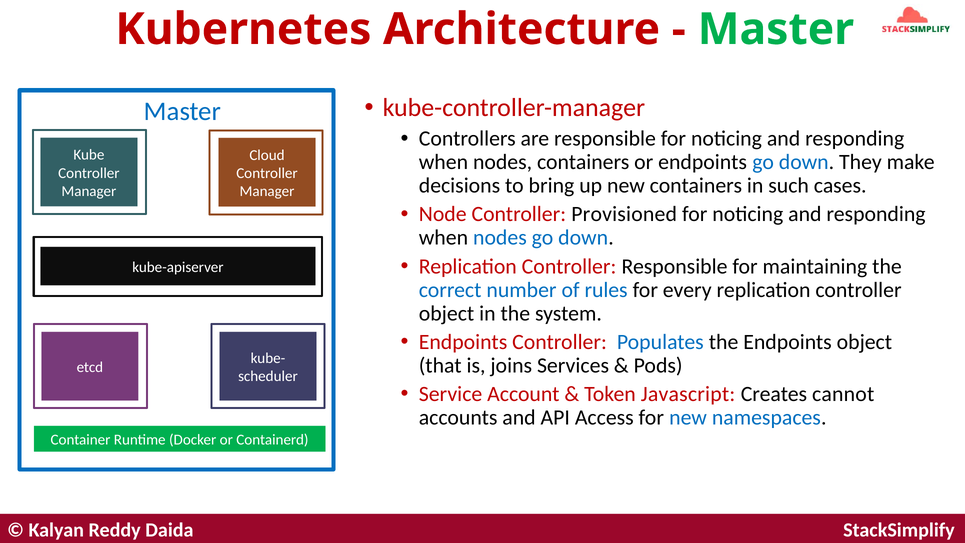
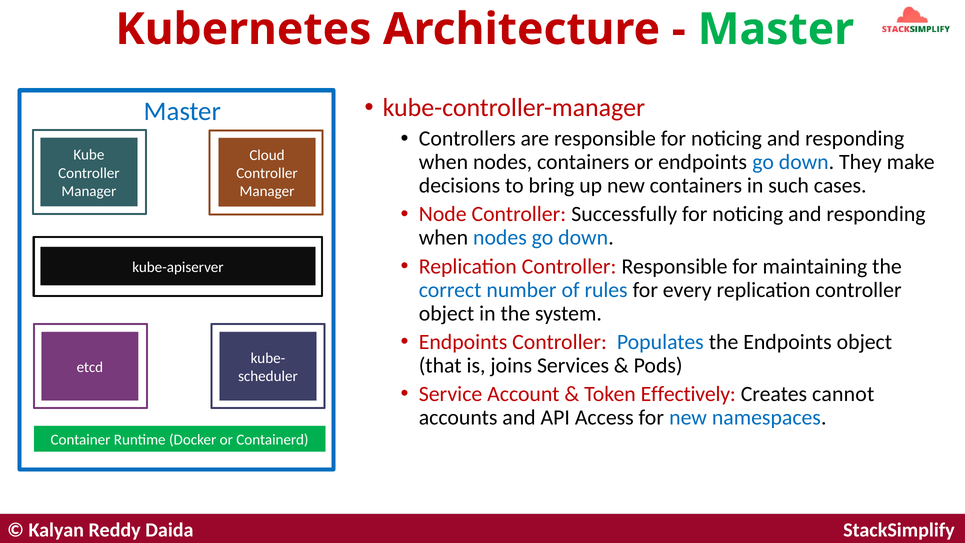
Provisioned: Provisioned -> Successfully
Javascript: Javascript -> Effectively
